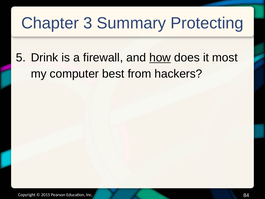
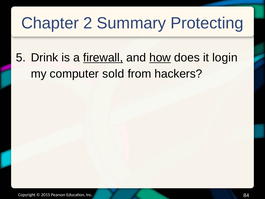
3: 3 -> 2
firewall underline: none -> present
most: most -> login
best: best -> sold
